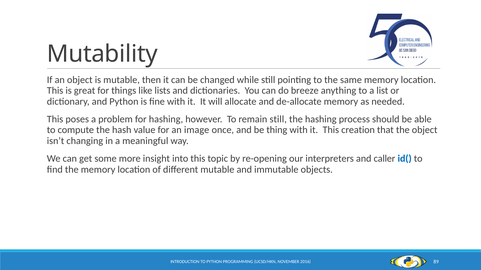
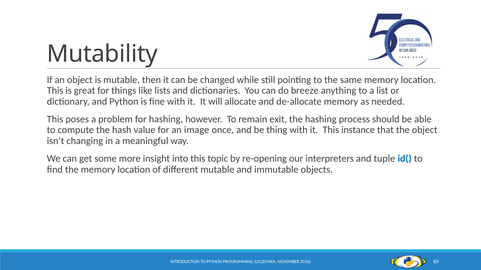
remain still: still -> exit
creation: creation -> instance
caller: caller -> tuple
